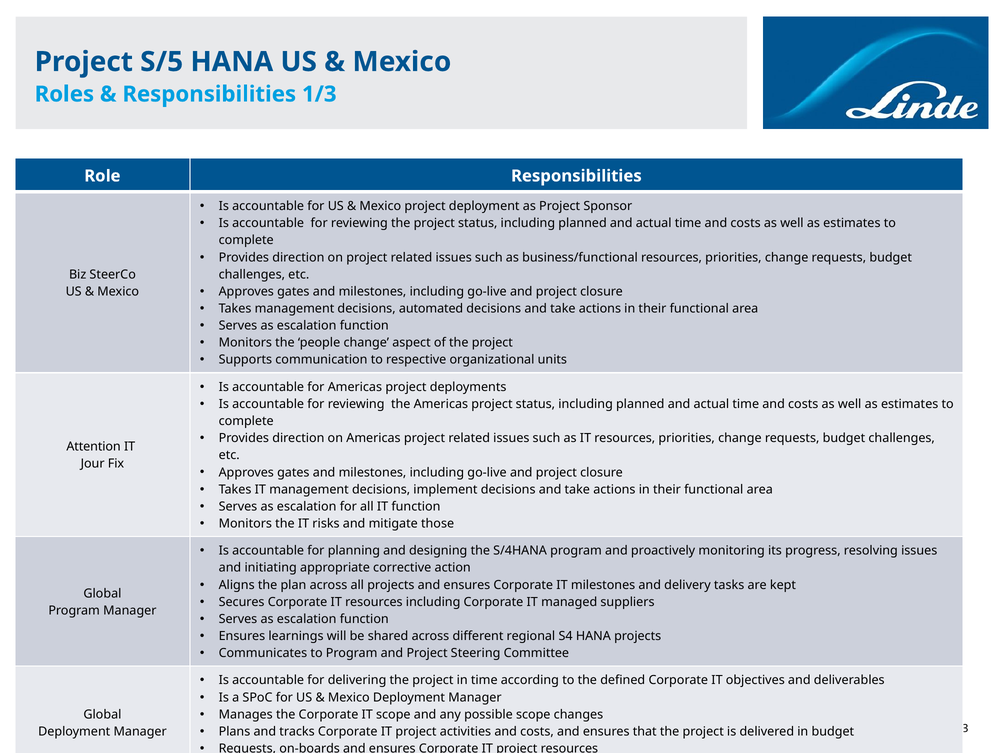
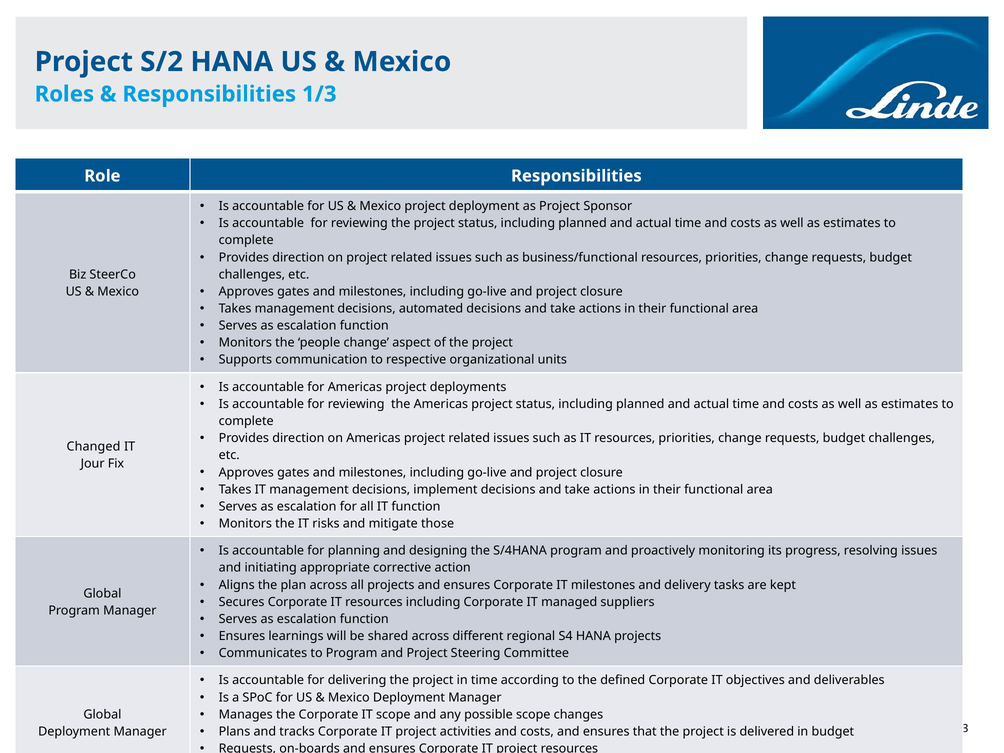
S/5: S/5 -> S/2
Attention: Attention -> Changed
